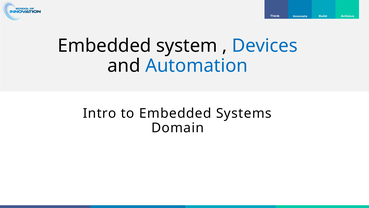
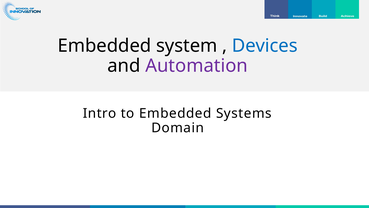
Automation colour: blue -> purple
